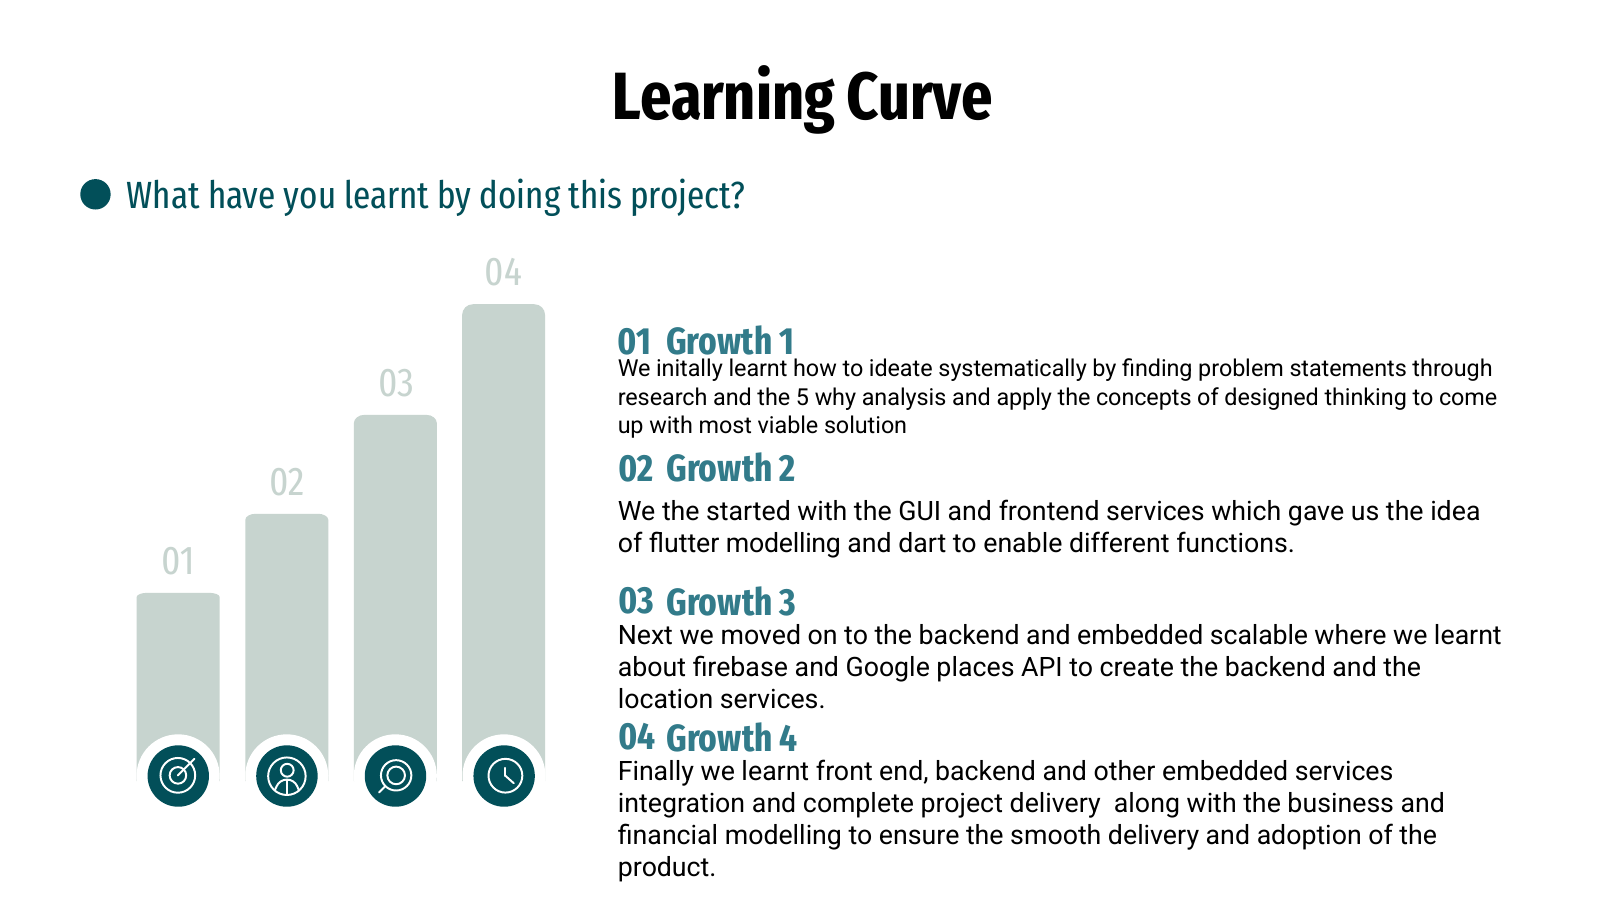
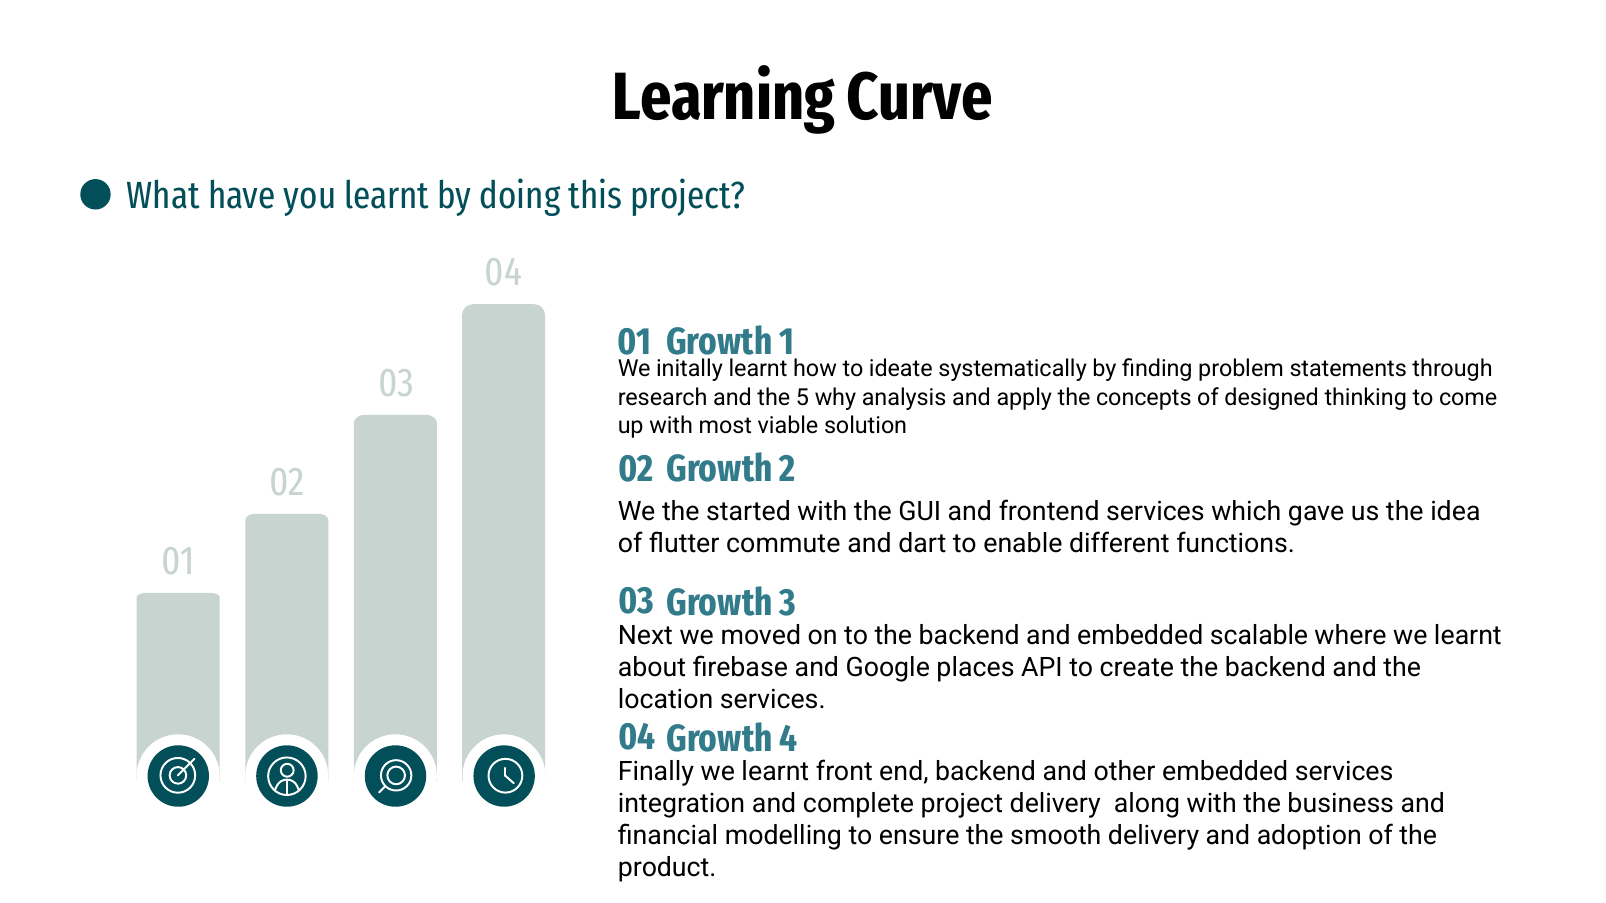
flutter modelling: modelling -> commute
